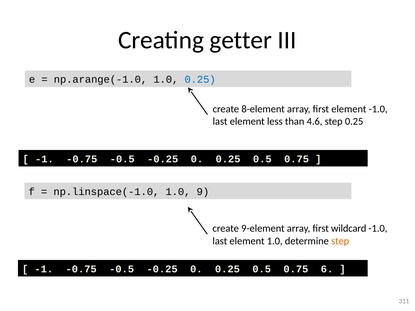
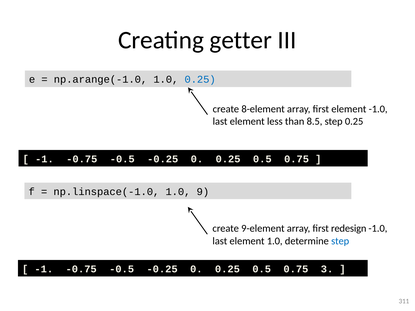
4.6: 4.6 -> 8.5
wildcard: wildcard -> redesign
step at (340, 241) colour: orange -> blue
6: 6 -> 3
